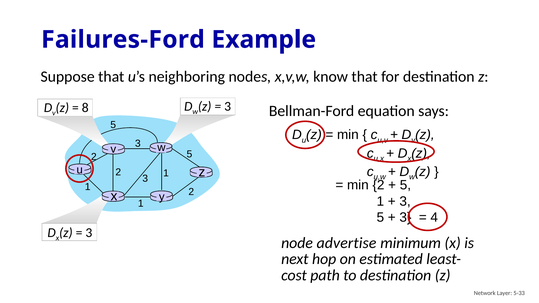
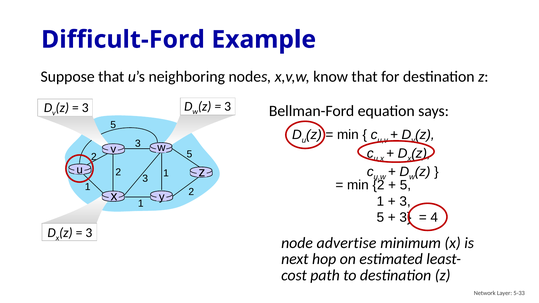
Failures-Ford: Failures-Ford -> Difficult-Ford
8 at (85, 108): 8 -> 3
